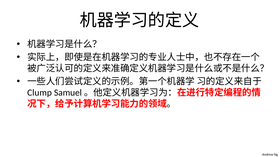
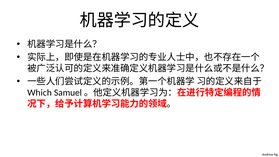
Clump: Clump -> Which
